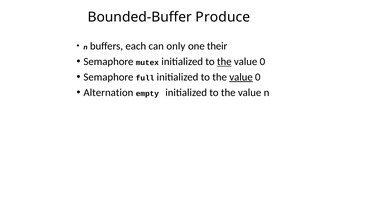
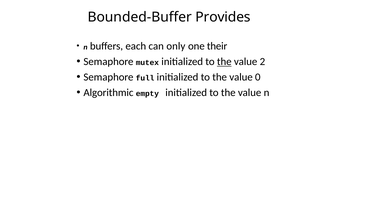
Produce: Produce -> Provides
0 at (262, 62): 0 -> 2
value at (241, 77) underline: present -> none
Alternation: Alternation -> Algorithmic
